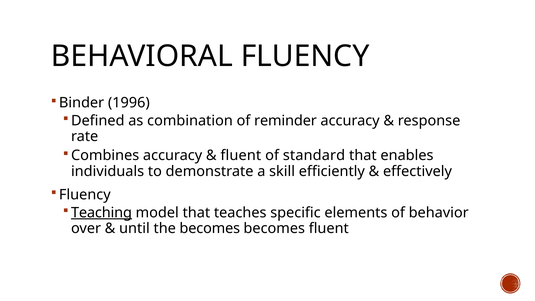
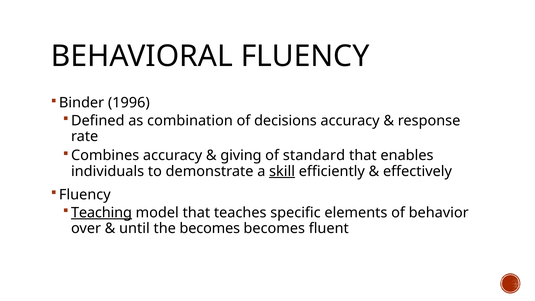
reminder: reminder -> decisions
fluent at (241, 155): fluent -> giving
skill underline: none -> present
